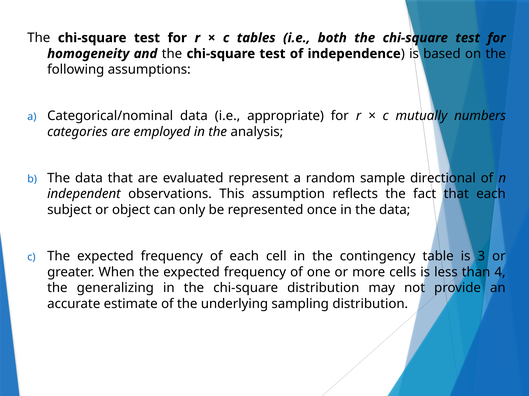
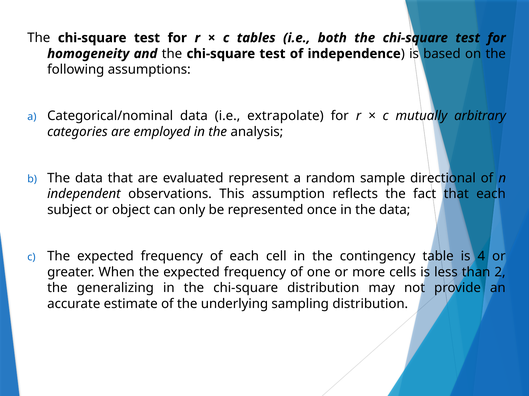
appropriate: appropriate -> extrapolate
numbers: numbers -> arbitrary
3: 3 -> 4
4: 4 -> 2
